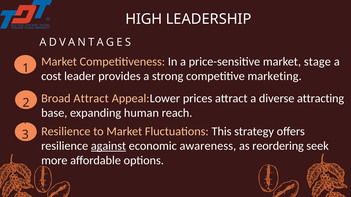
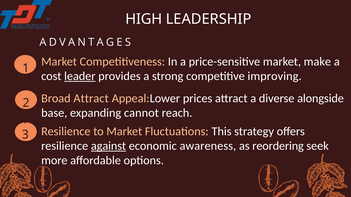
stage: stage -> make
leader underline: none -> present
marketing: marketing -> improving
attracting: attracting -> alongside
human: human -> cannot
